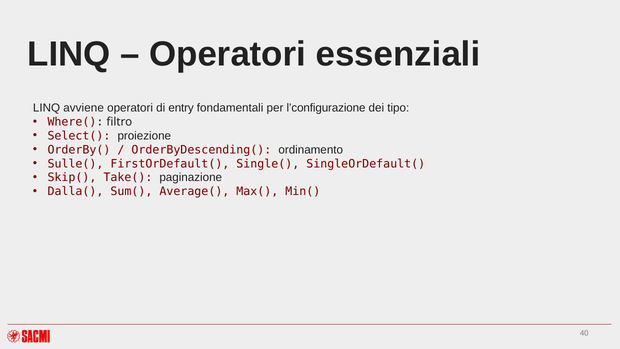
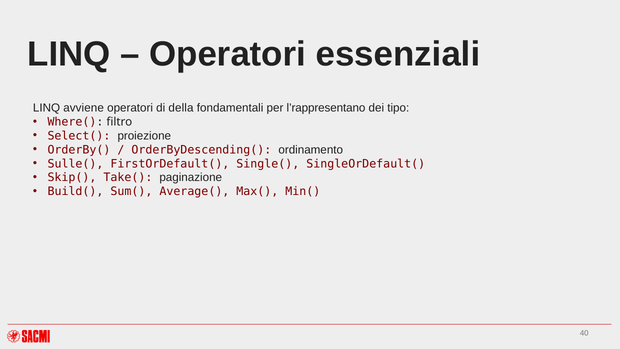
entry: entry -> della
l’configurazione: l’configurazione -> l’rappresentano
Dalla(: Dalla( -> Build(
